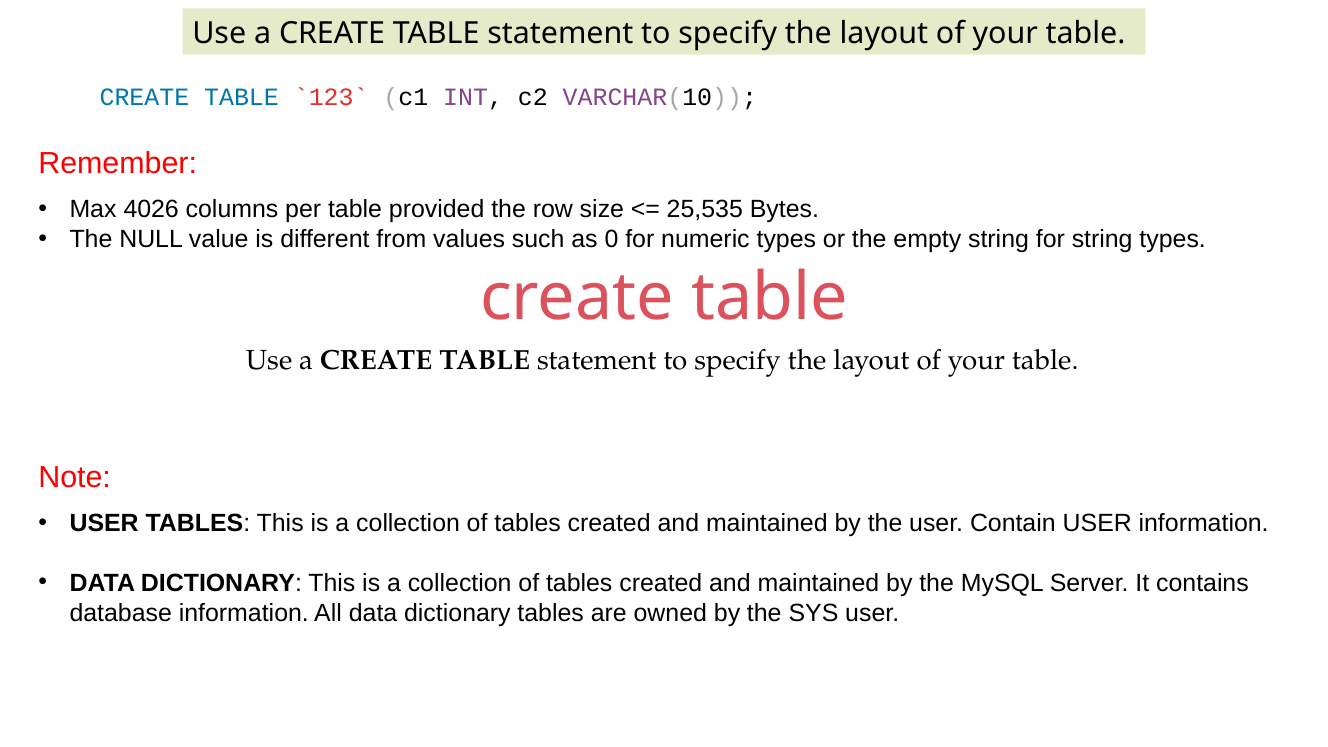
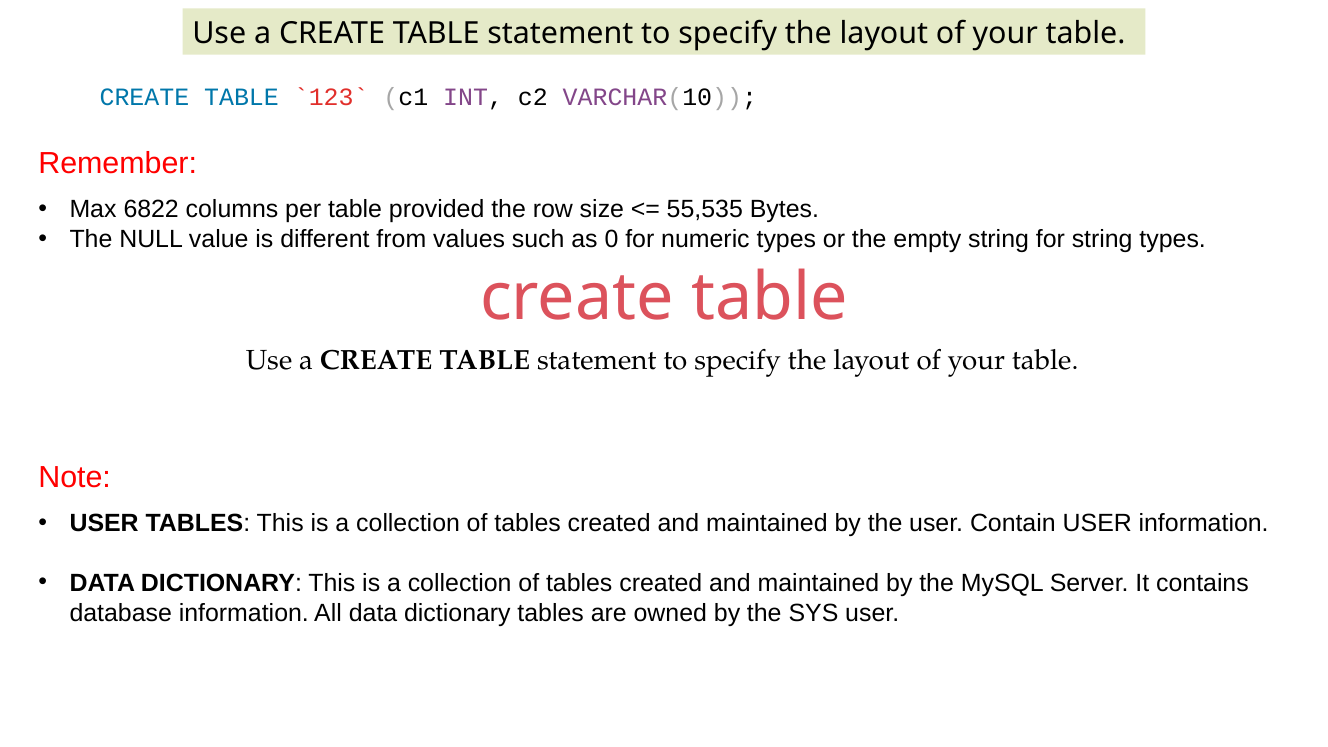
4026: 4026 -> 6822
25,535: 25,535 -> 55,535
